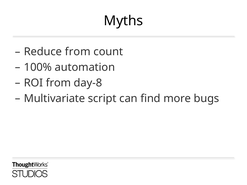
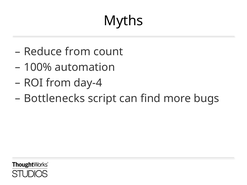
day-8: day-8 -> day-4
Multivariate: Multivariate -> Bottlenecks
